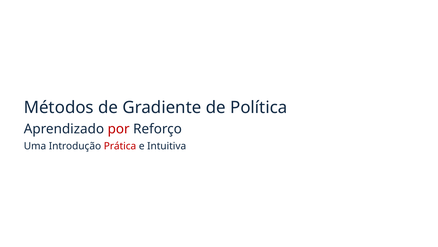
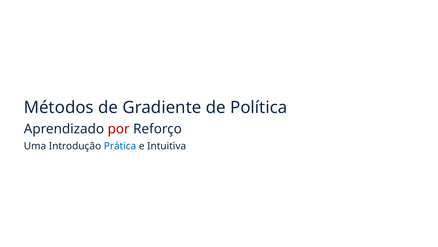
Prática colour: red -> blue
